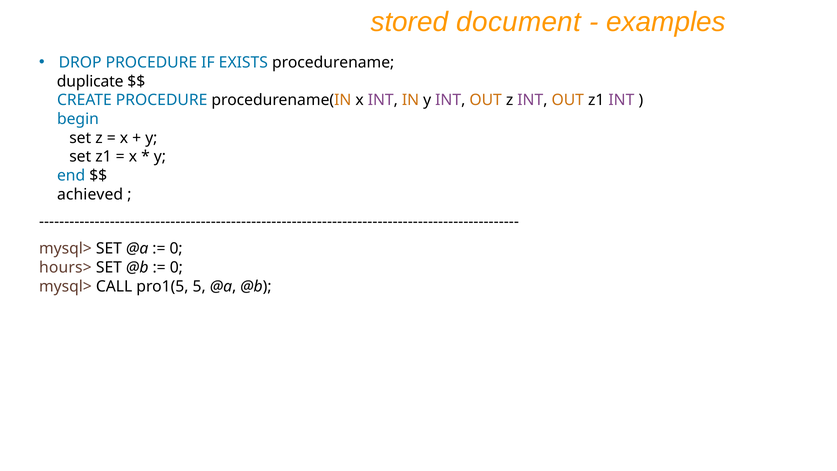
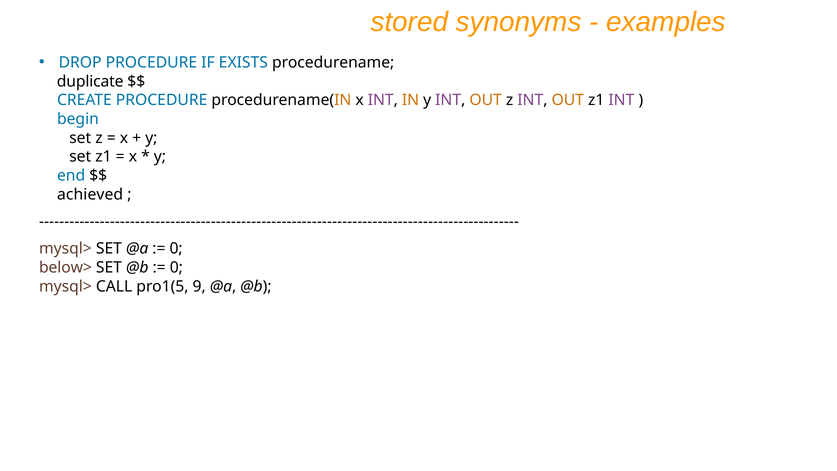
document: document -> synonyms
hours>: hours> -> below>
5: 5 -> 9
